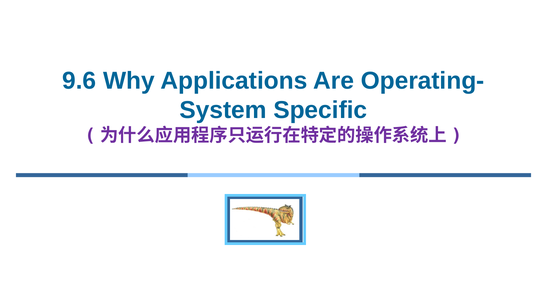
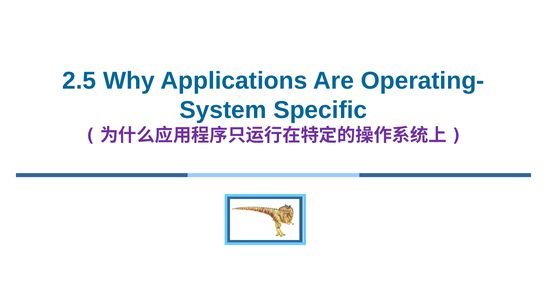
9.6: 9.6 -> 2.5
